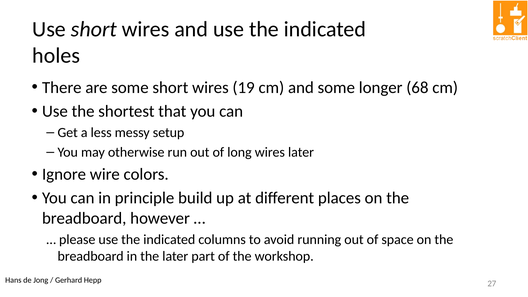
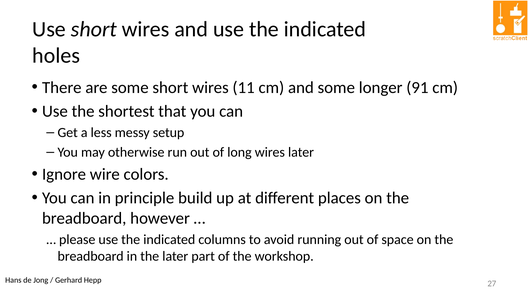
19: 19 -> 11
68: 68 -> 91
